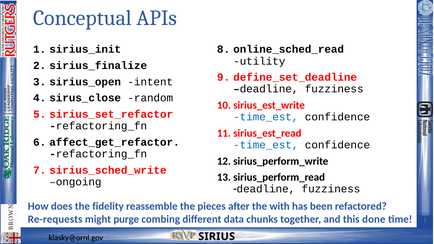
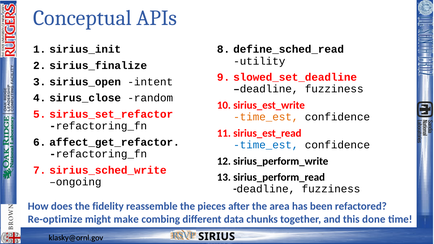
online_sched_read: online_sched_read -> define_sched_read
define_set_deadline: define_set_deadline -> slowed_set_deadline
time_est at (266, 117) colour: blue -> orange
with: with -> area
Re-requests: Re-requests -> Re-optimize
purge: purge -> make
